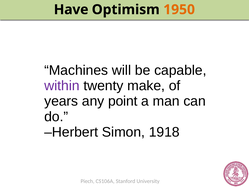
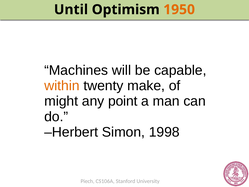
Have: Have -> Until
within colour: purple -> orange
years: years -> might
1918: 1918 -> 1998
